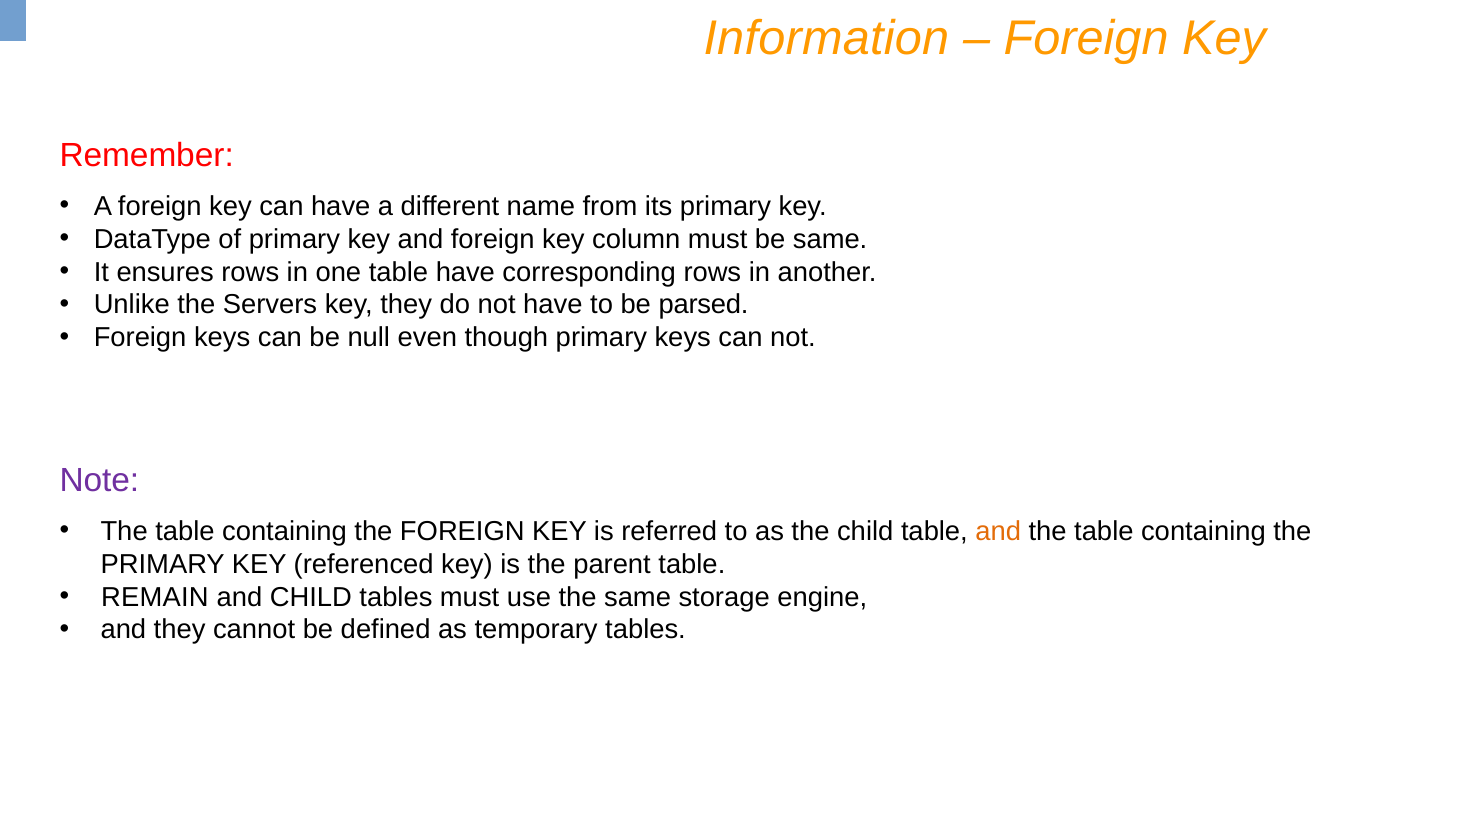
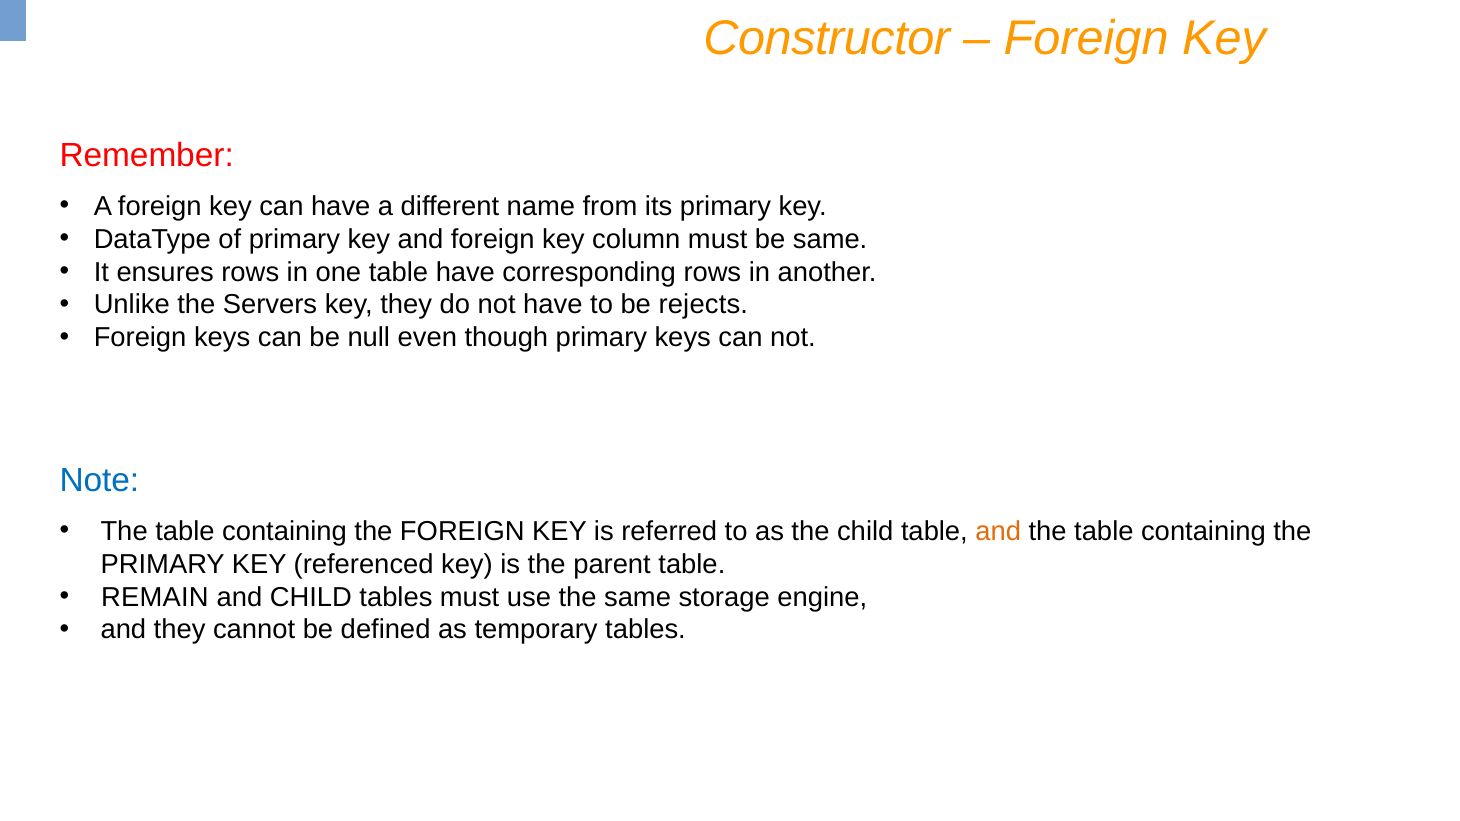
Information: Information -> Constructor
parsed: parsed -> rejects
Note colour: purple -> blue
